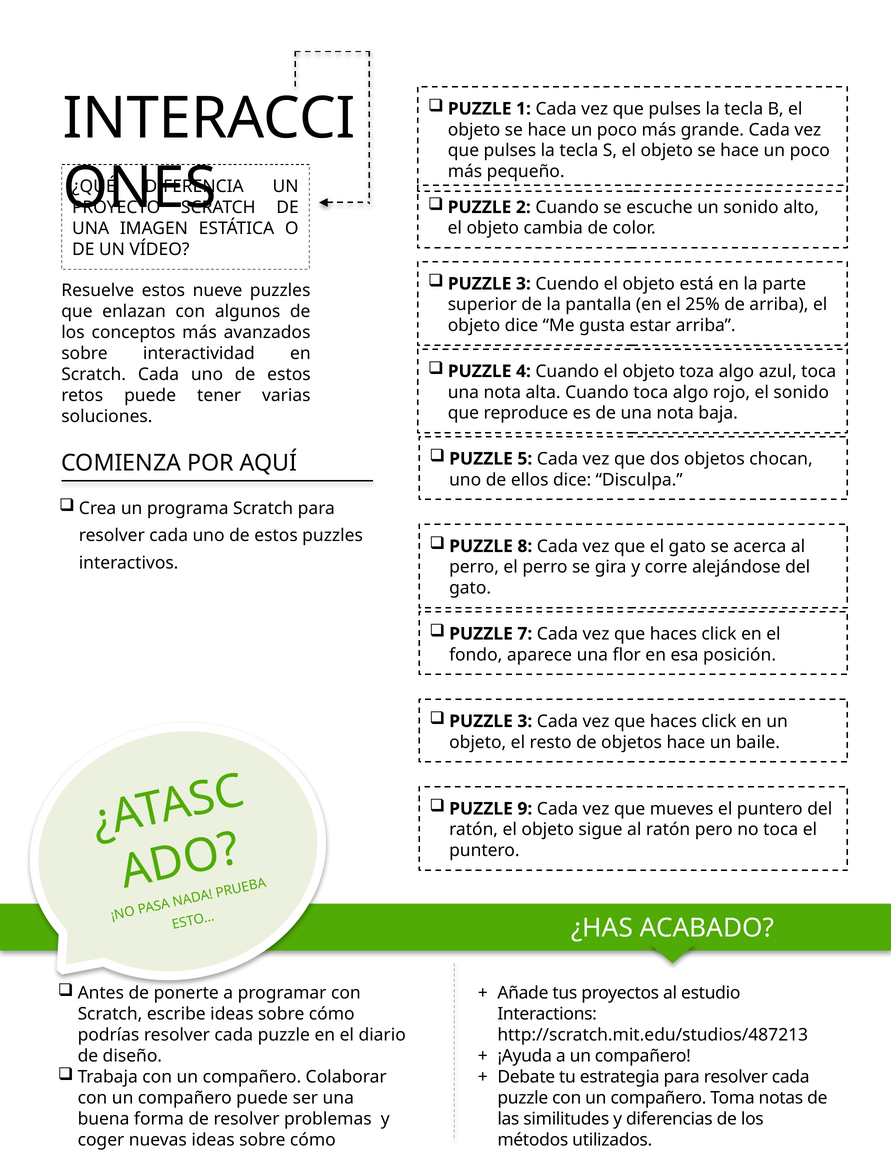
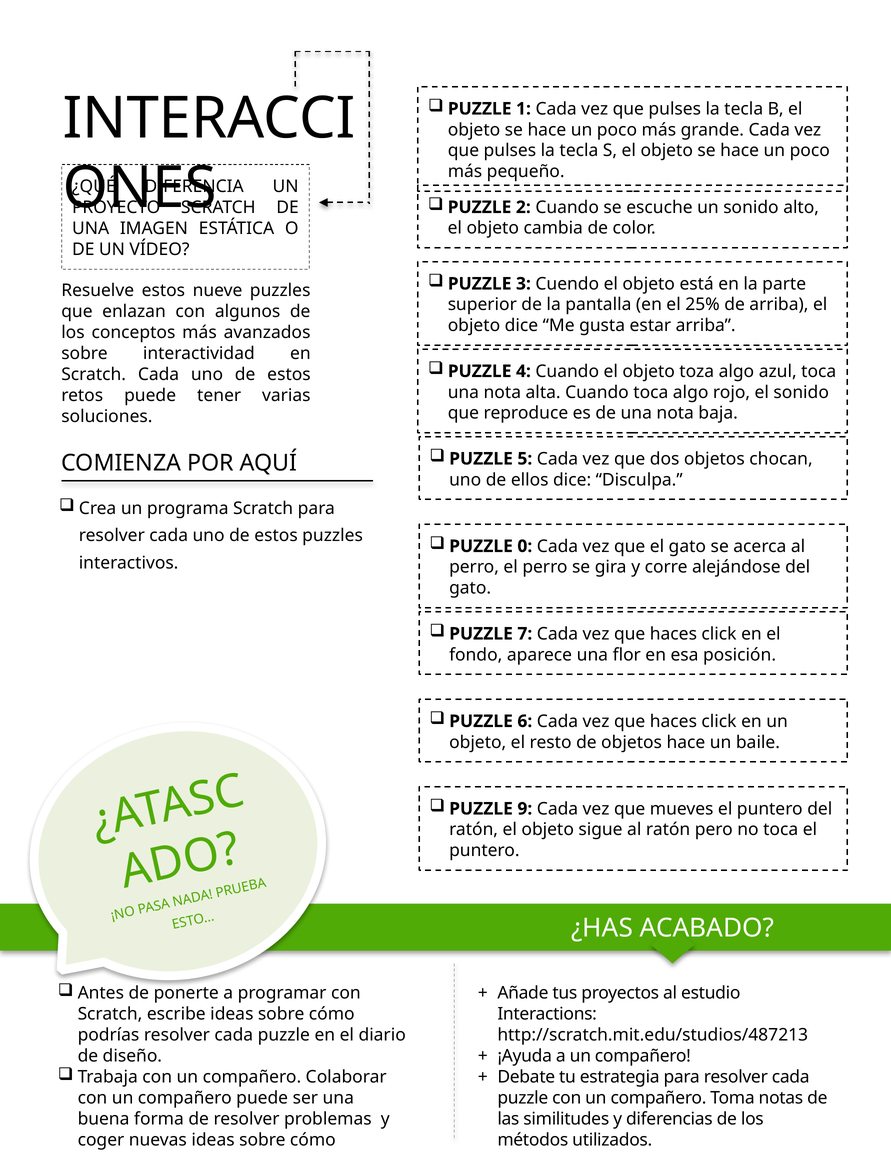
8: 8 -> 0
3 at (525, 721): 3 -> 6
